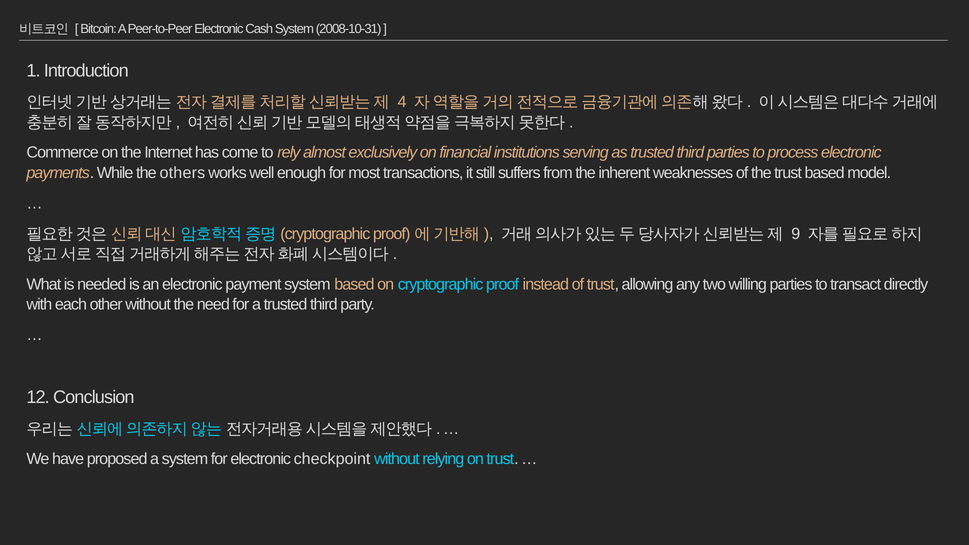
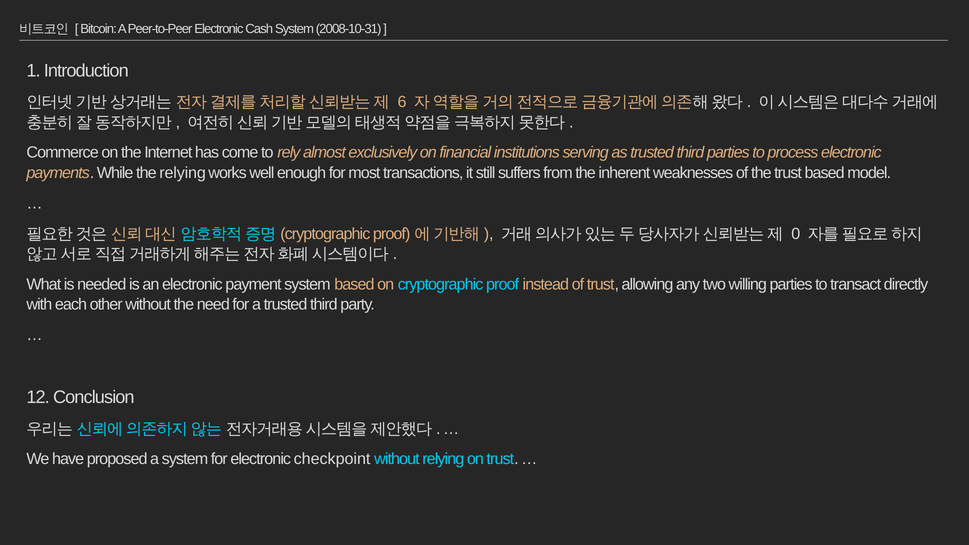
4: 4 -> 6
the others: others -> relying
9: 9 -> 0
